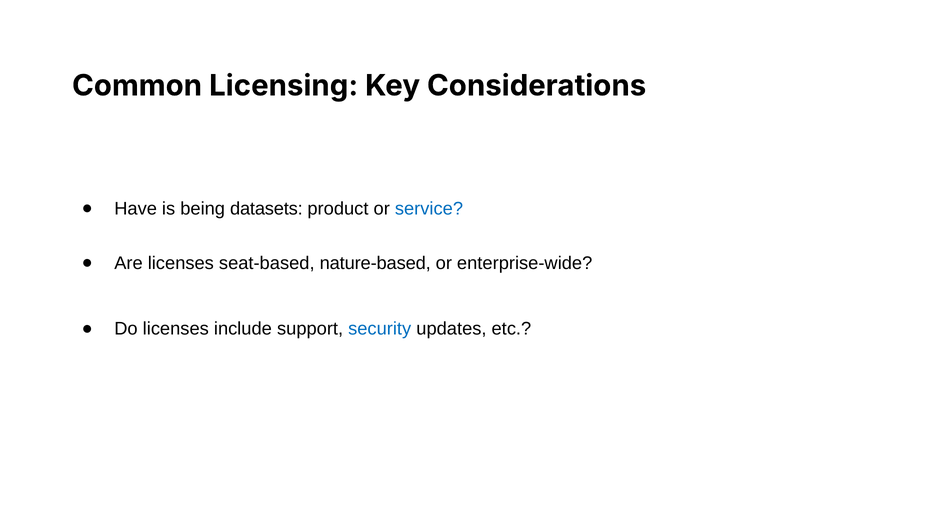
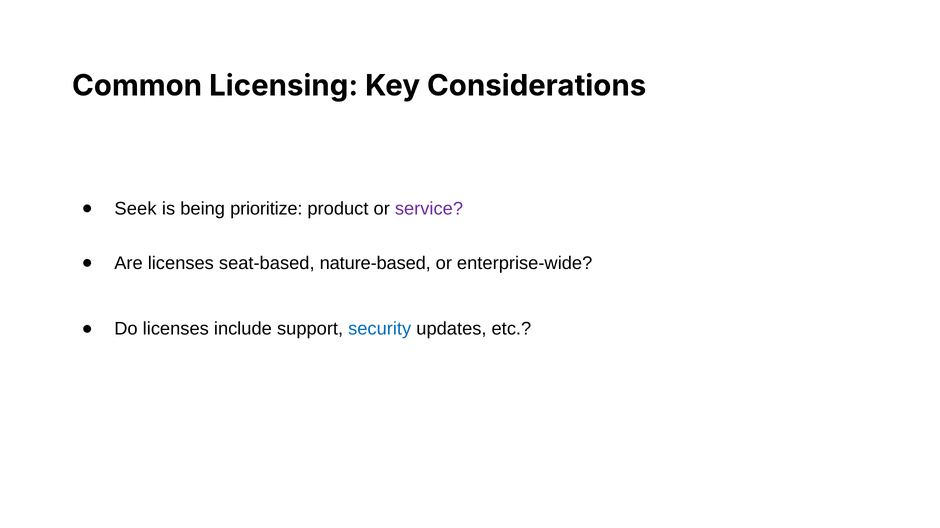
Have: Have -> Seek
datasets: datasets -> prioritize
service colour: blue -> purple
